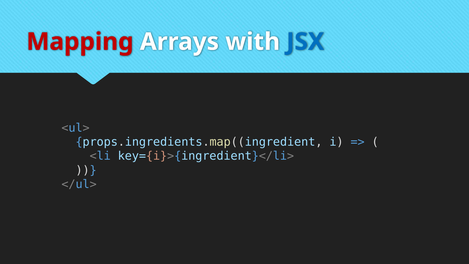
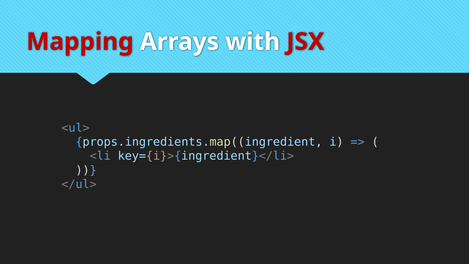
JSX colour: blue -> red
